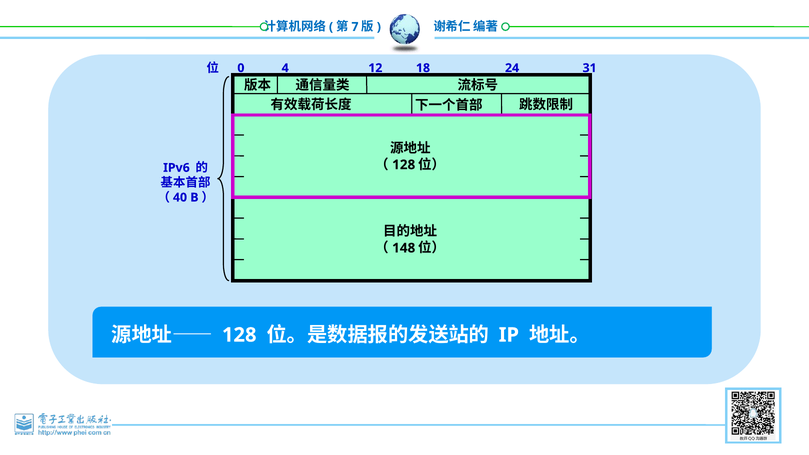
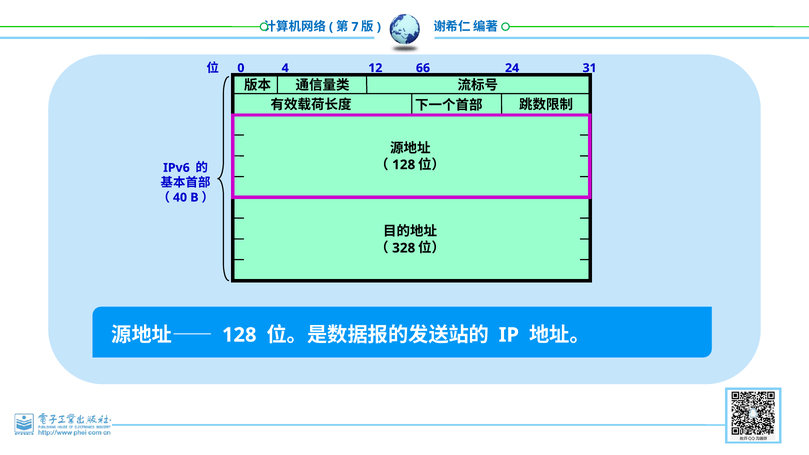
18: 18 -> 66
148: 148 -> 328
